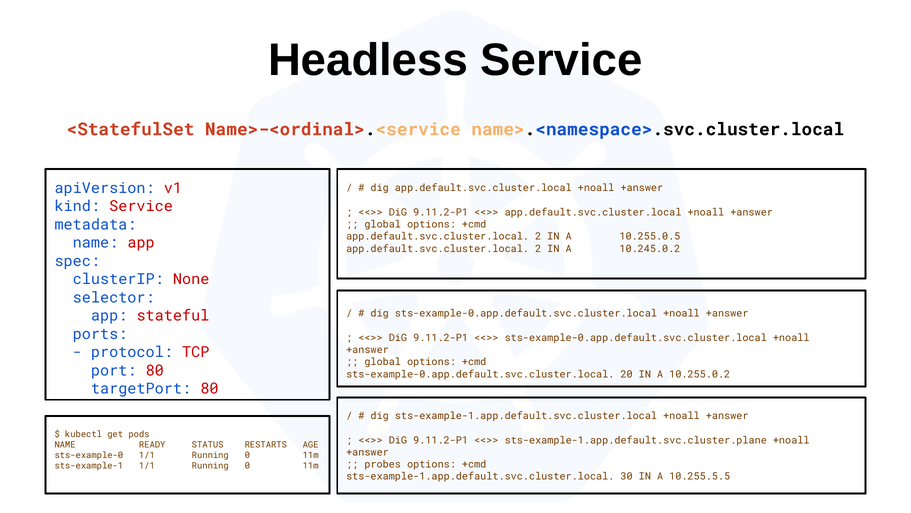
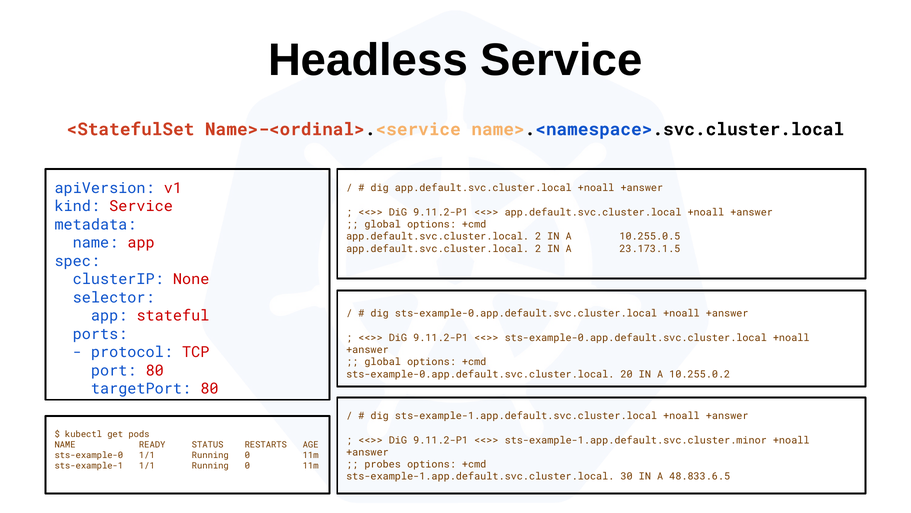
10.245.0.2: 10.245.0.2 -> 23.173.1.5
sts-example-1.app.default.svc.cluster.plane: sts-example-1.app.default.svc.cluster.plane -> sts-example-1.app.default.svc.cluster.minor
10.255.5.5: 10.255.5.5 -> 48.833.6.5
